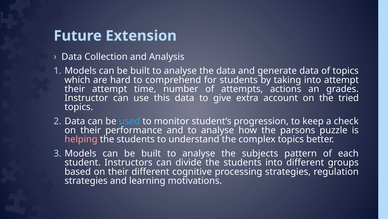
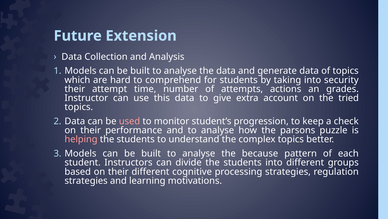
into attempt: attempt -> security
used colour: light blue -> pink
subjects: subjects -> because
